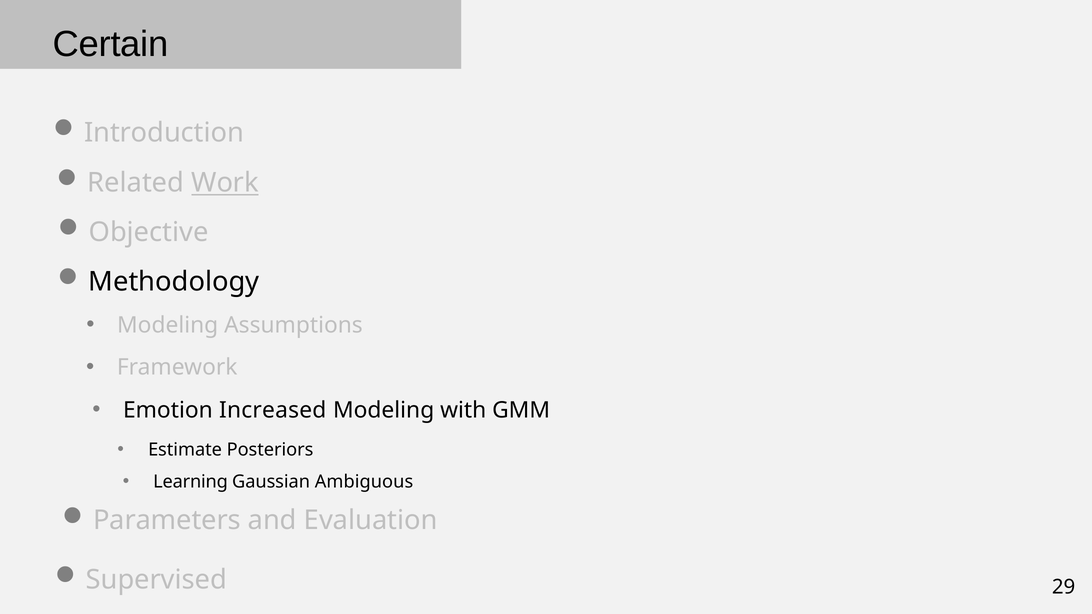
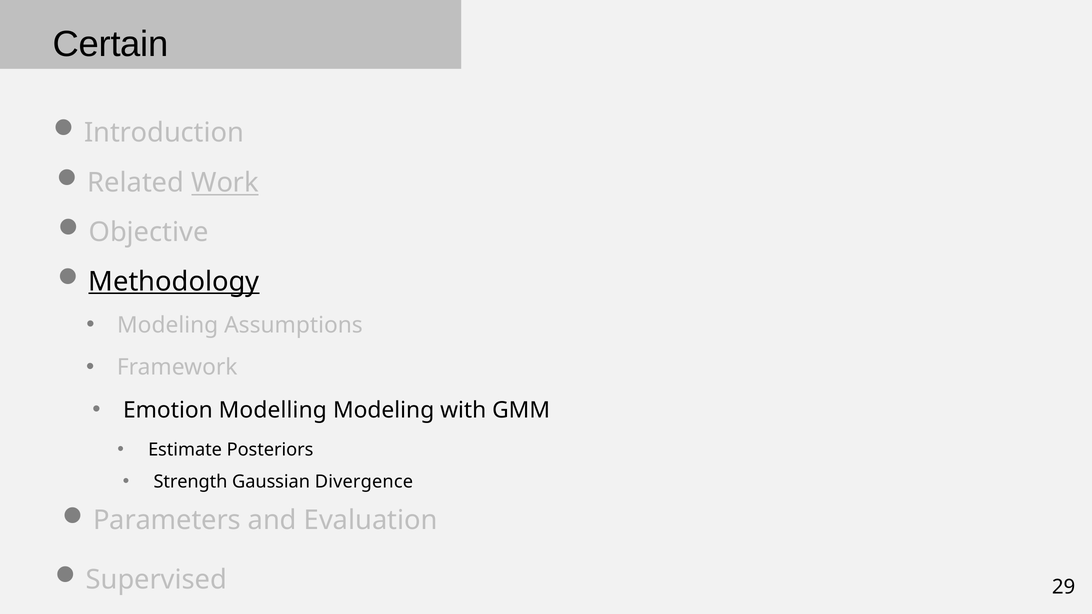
Methodology underline: none -> present
Increased: Increased -> Modelling
Learning: Learning -> Strength
Ambiguous: Ambiguous -> Divergence
